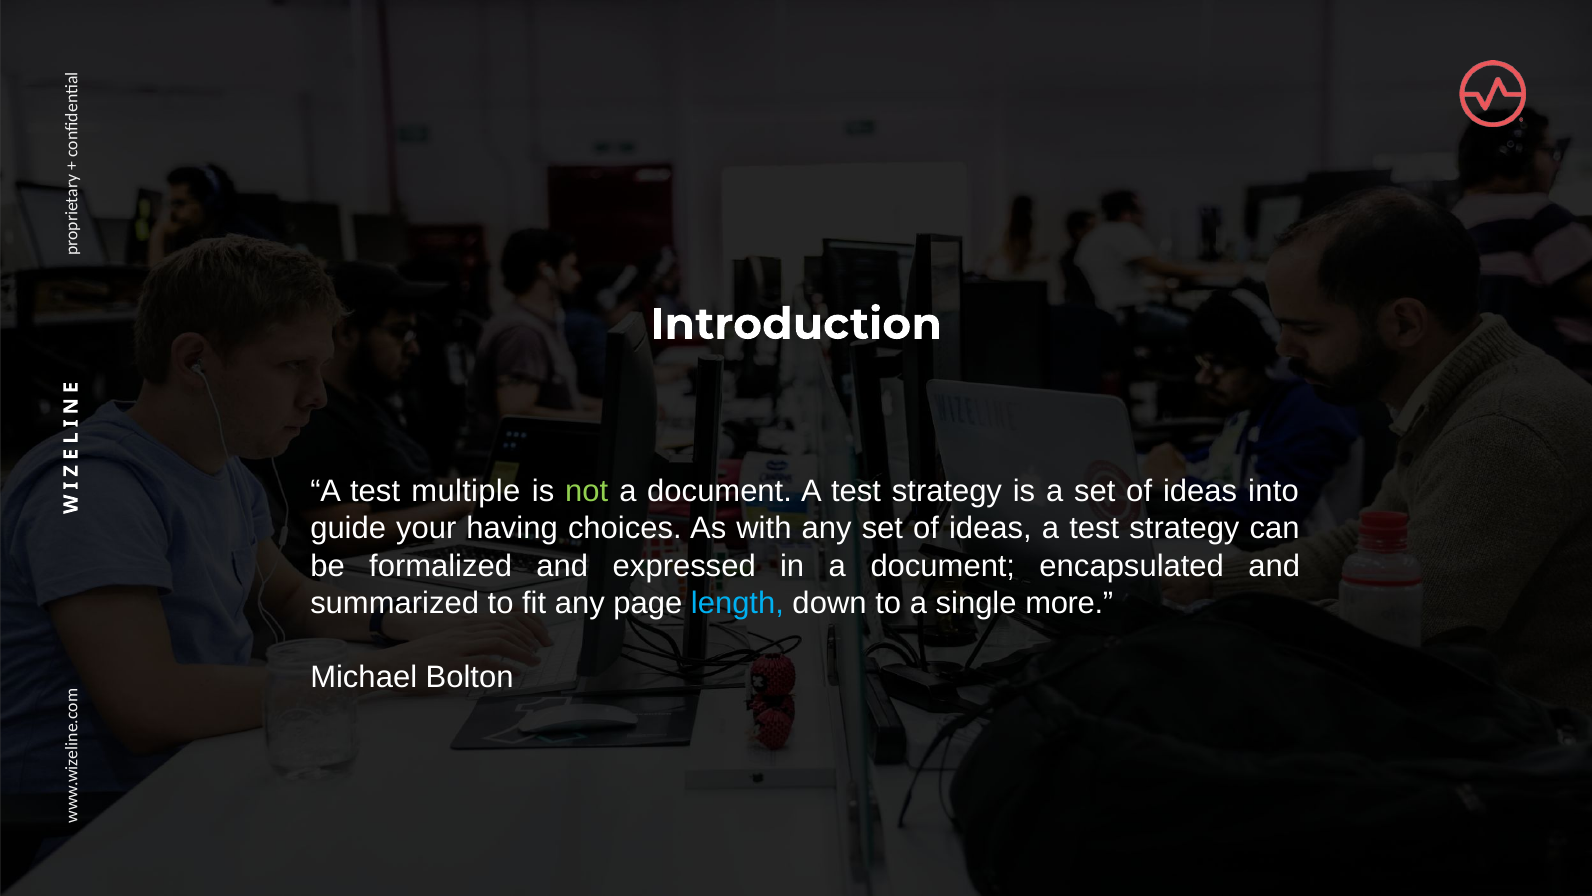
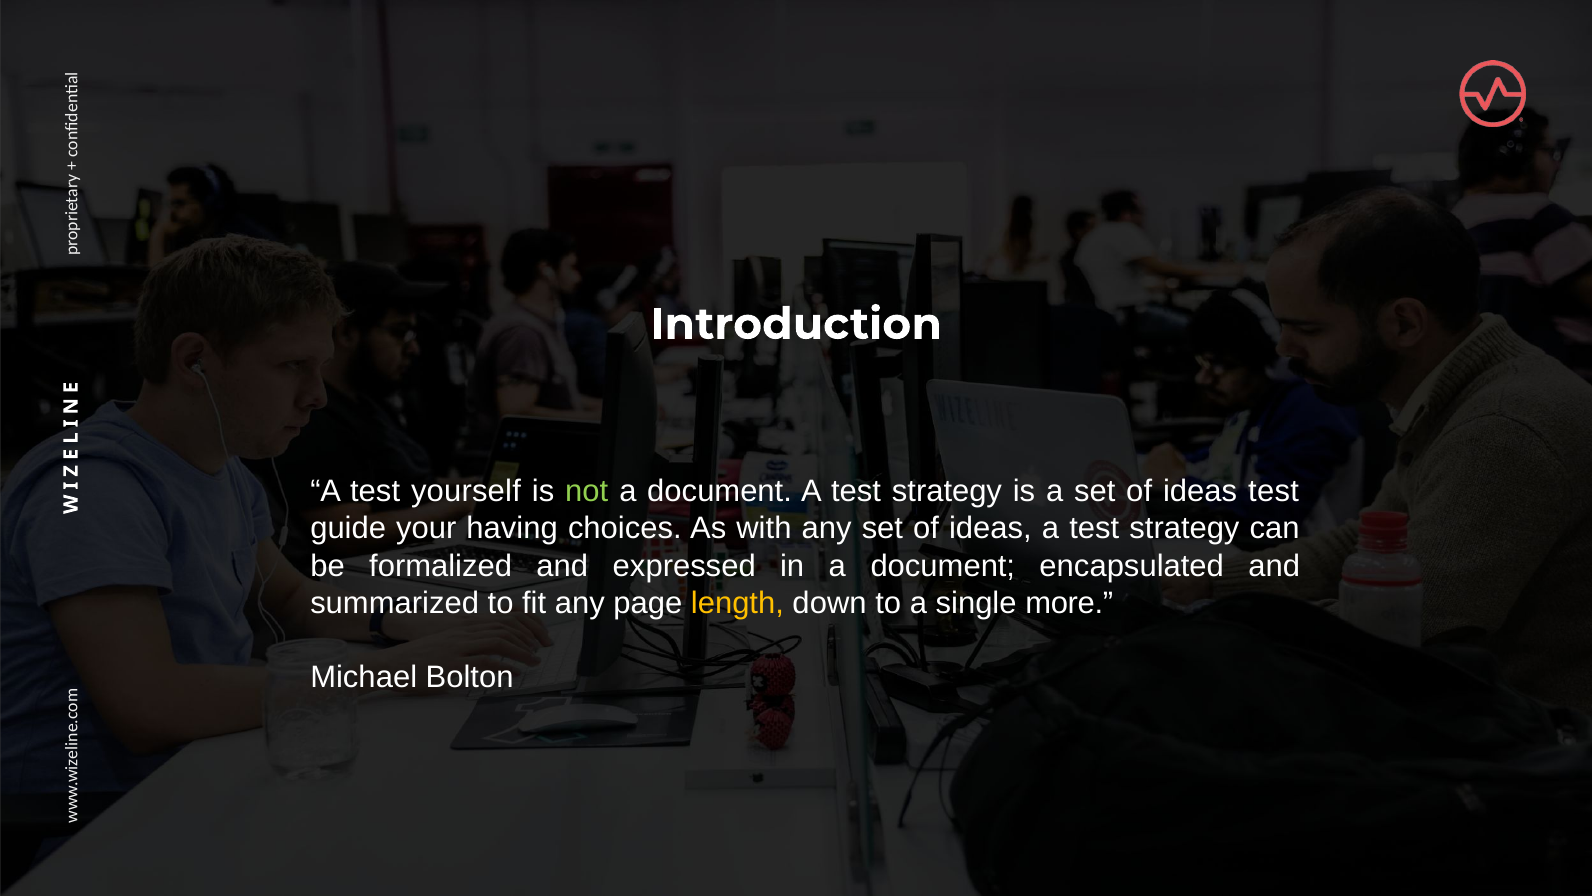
multiple: multiple -> yourself
ideas into: into -> test
length colour: light blue -> yellow
